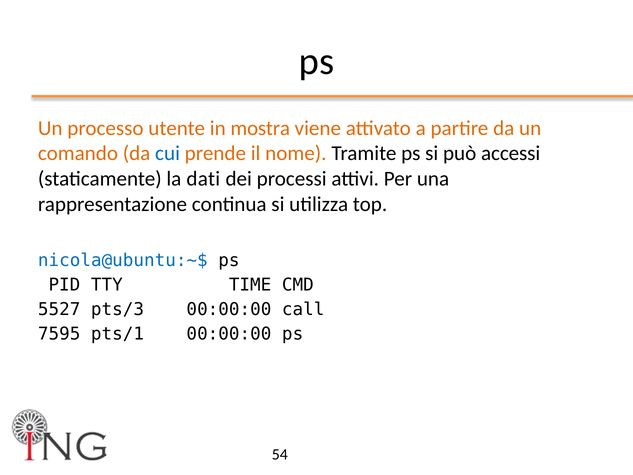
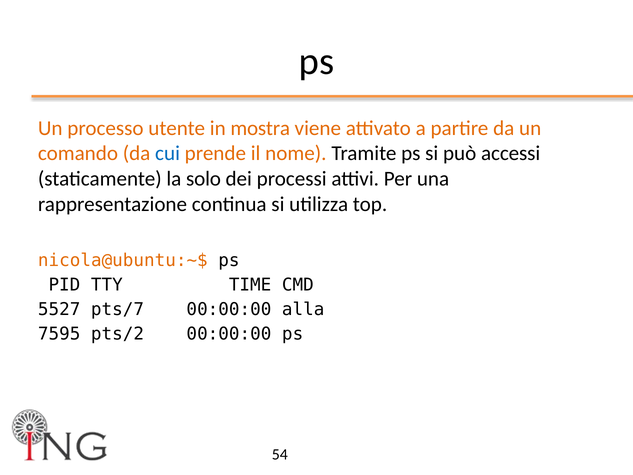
dati: dati -> solo
nicola@ubuntu:~$ colour: blue -> orange
pts/3: pts/3 -> pts/7
call: call -> alla
pts/1: pts/1 -> pts/2
